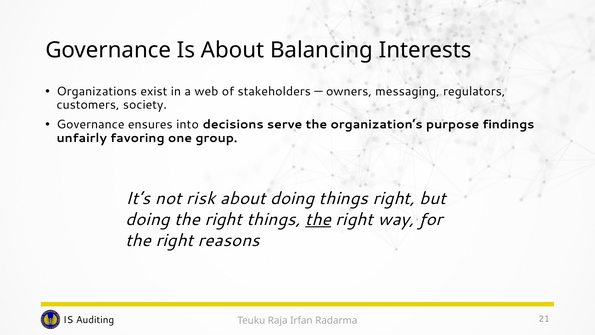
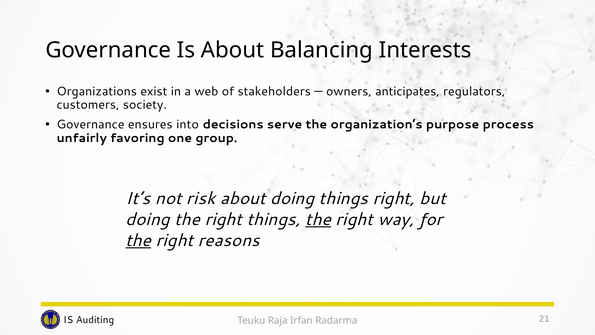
messaging: messaging -> anticipates
findings: findings -> process
the at (138, 240) underline: none -> present
